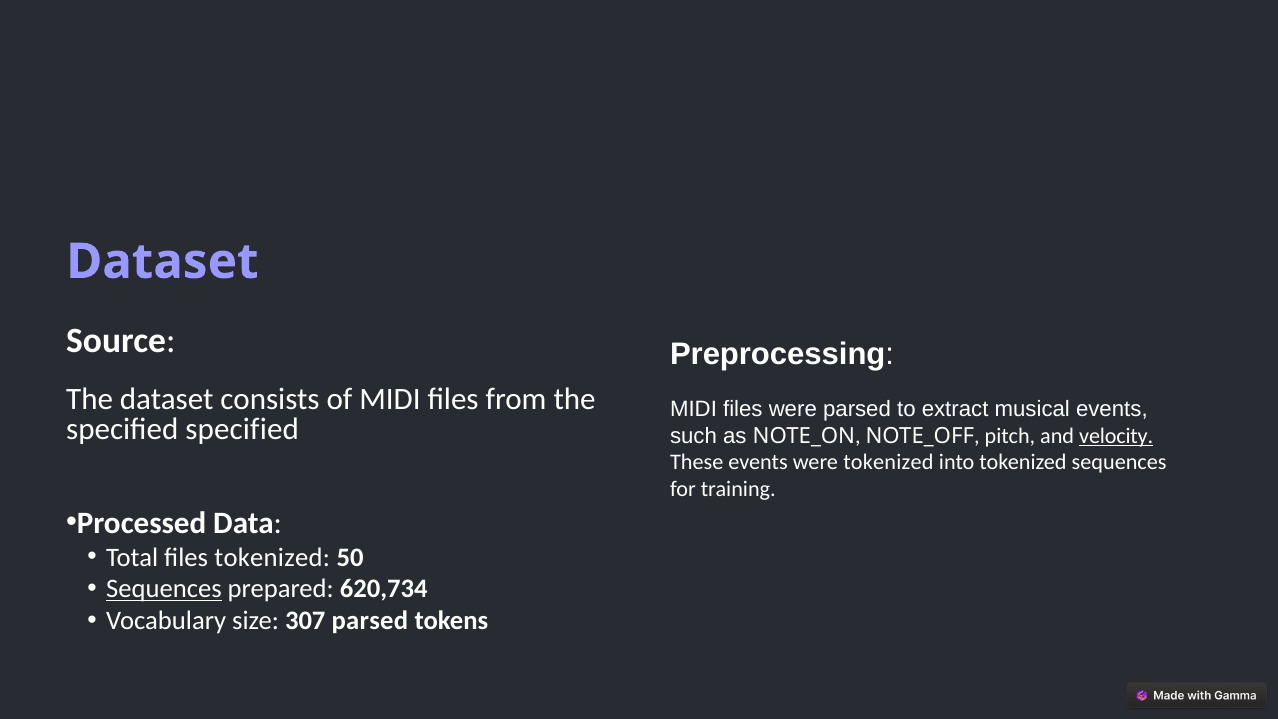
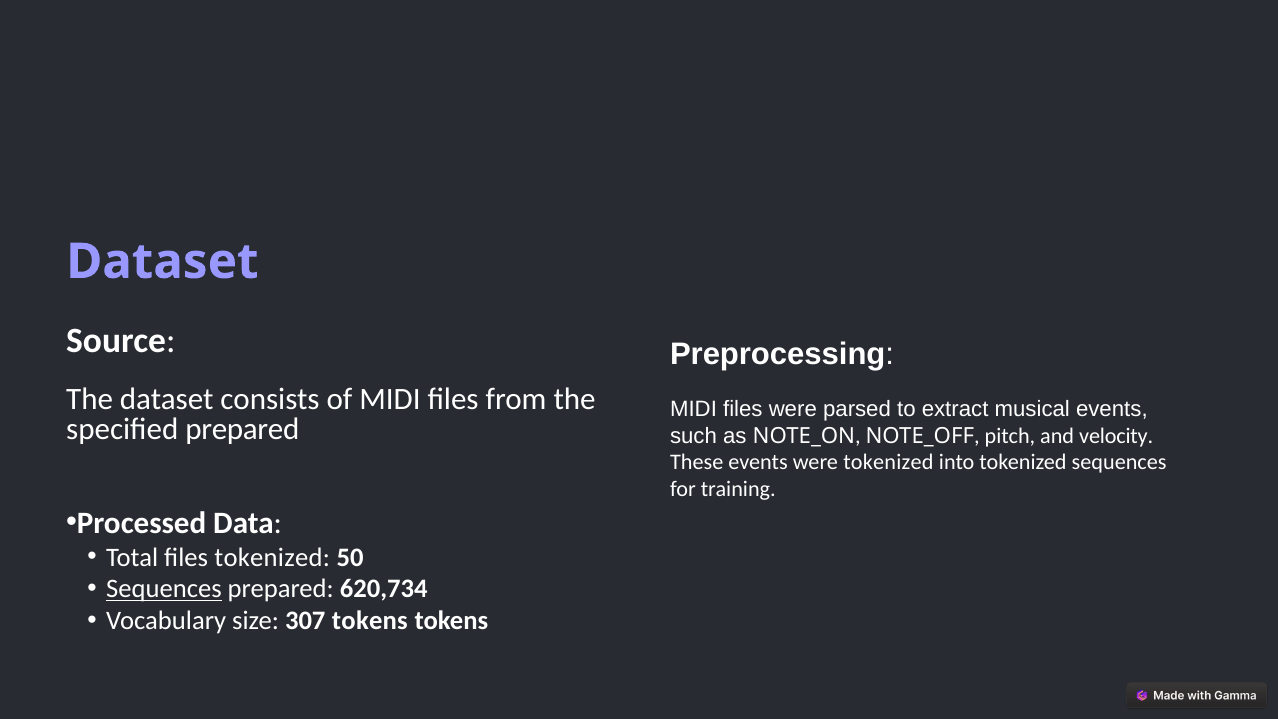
specified specified: specified -> prepared
velocity underline: present -> none
307 parsed: parsed -> tokens
